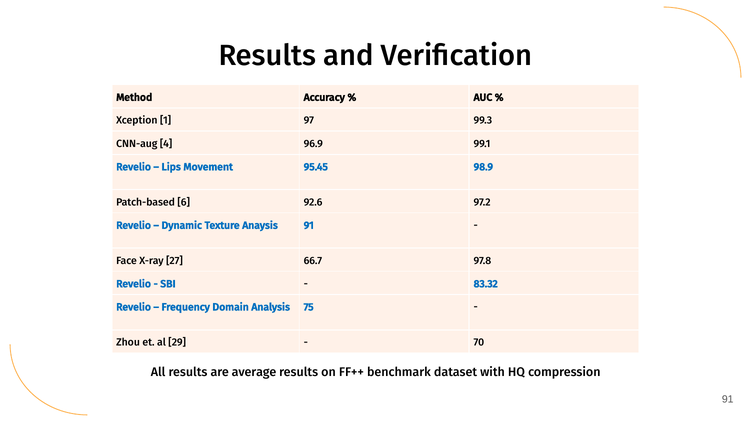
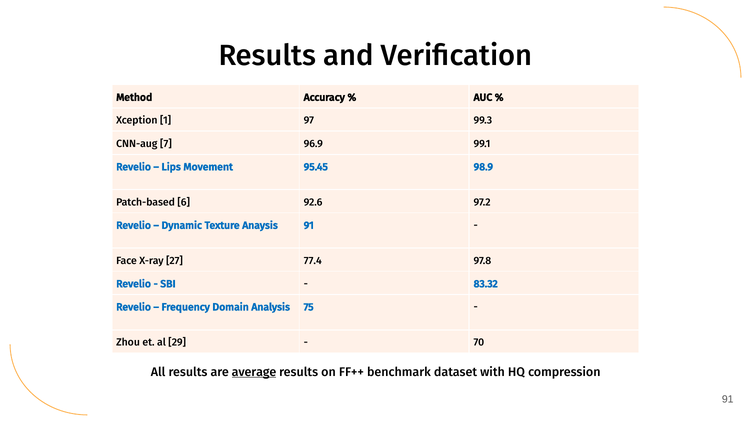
4: 4 -> 7
66.7: 66.7 -> 77.4
average underline: none -> present
